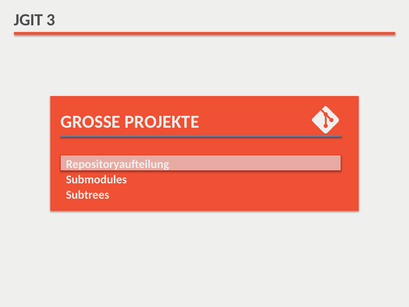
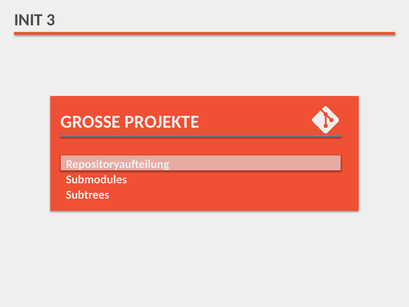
JGIT: JGIT -> INIT
